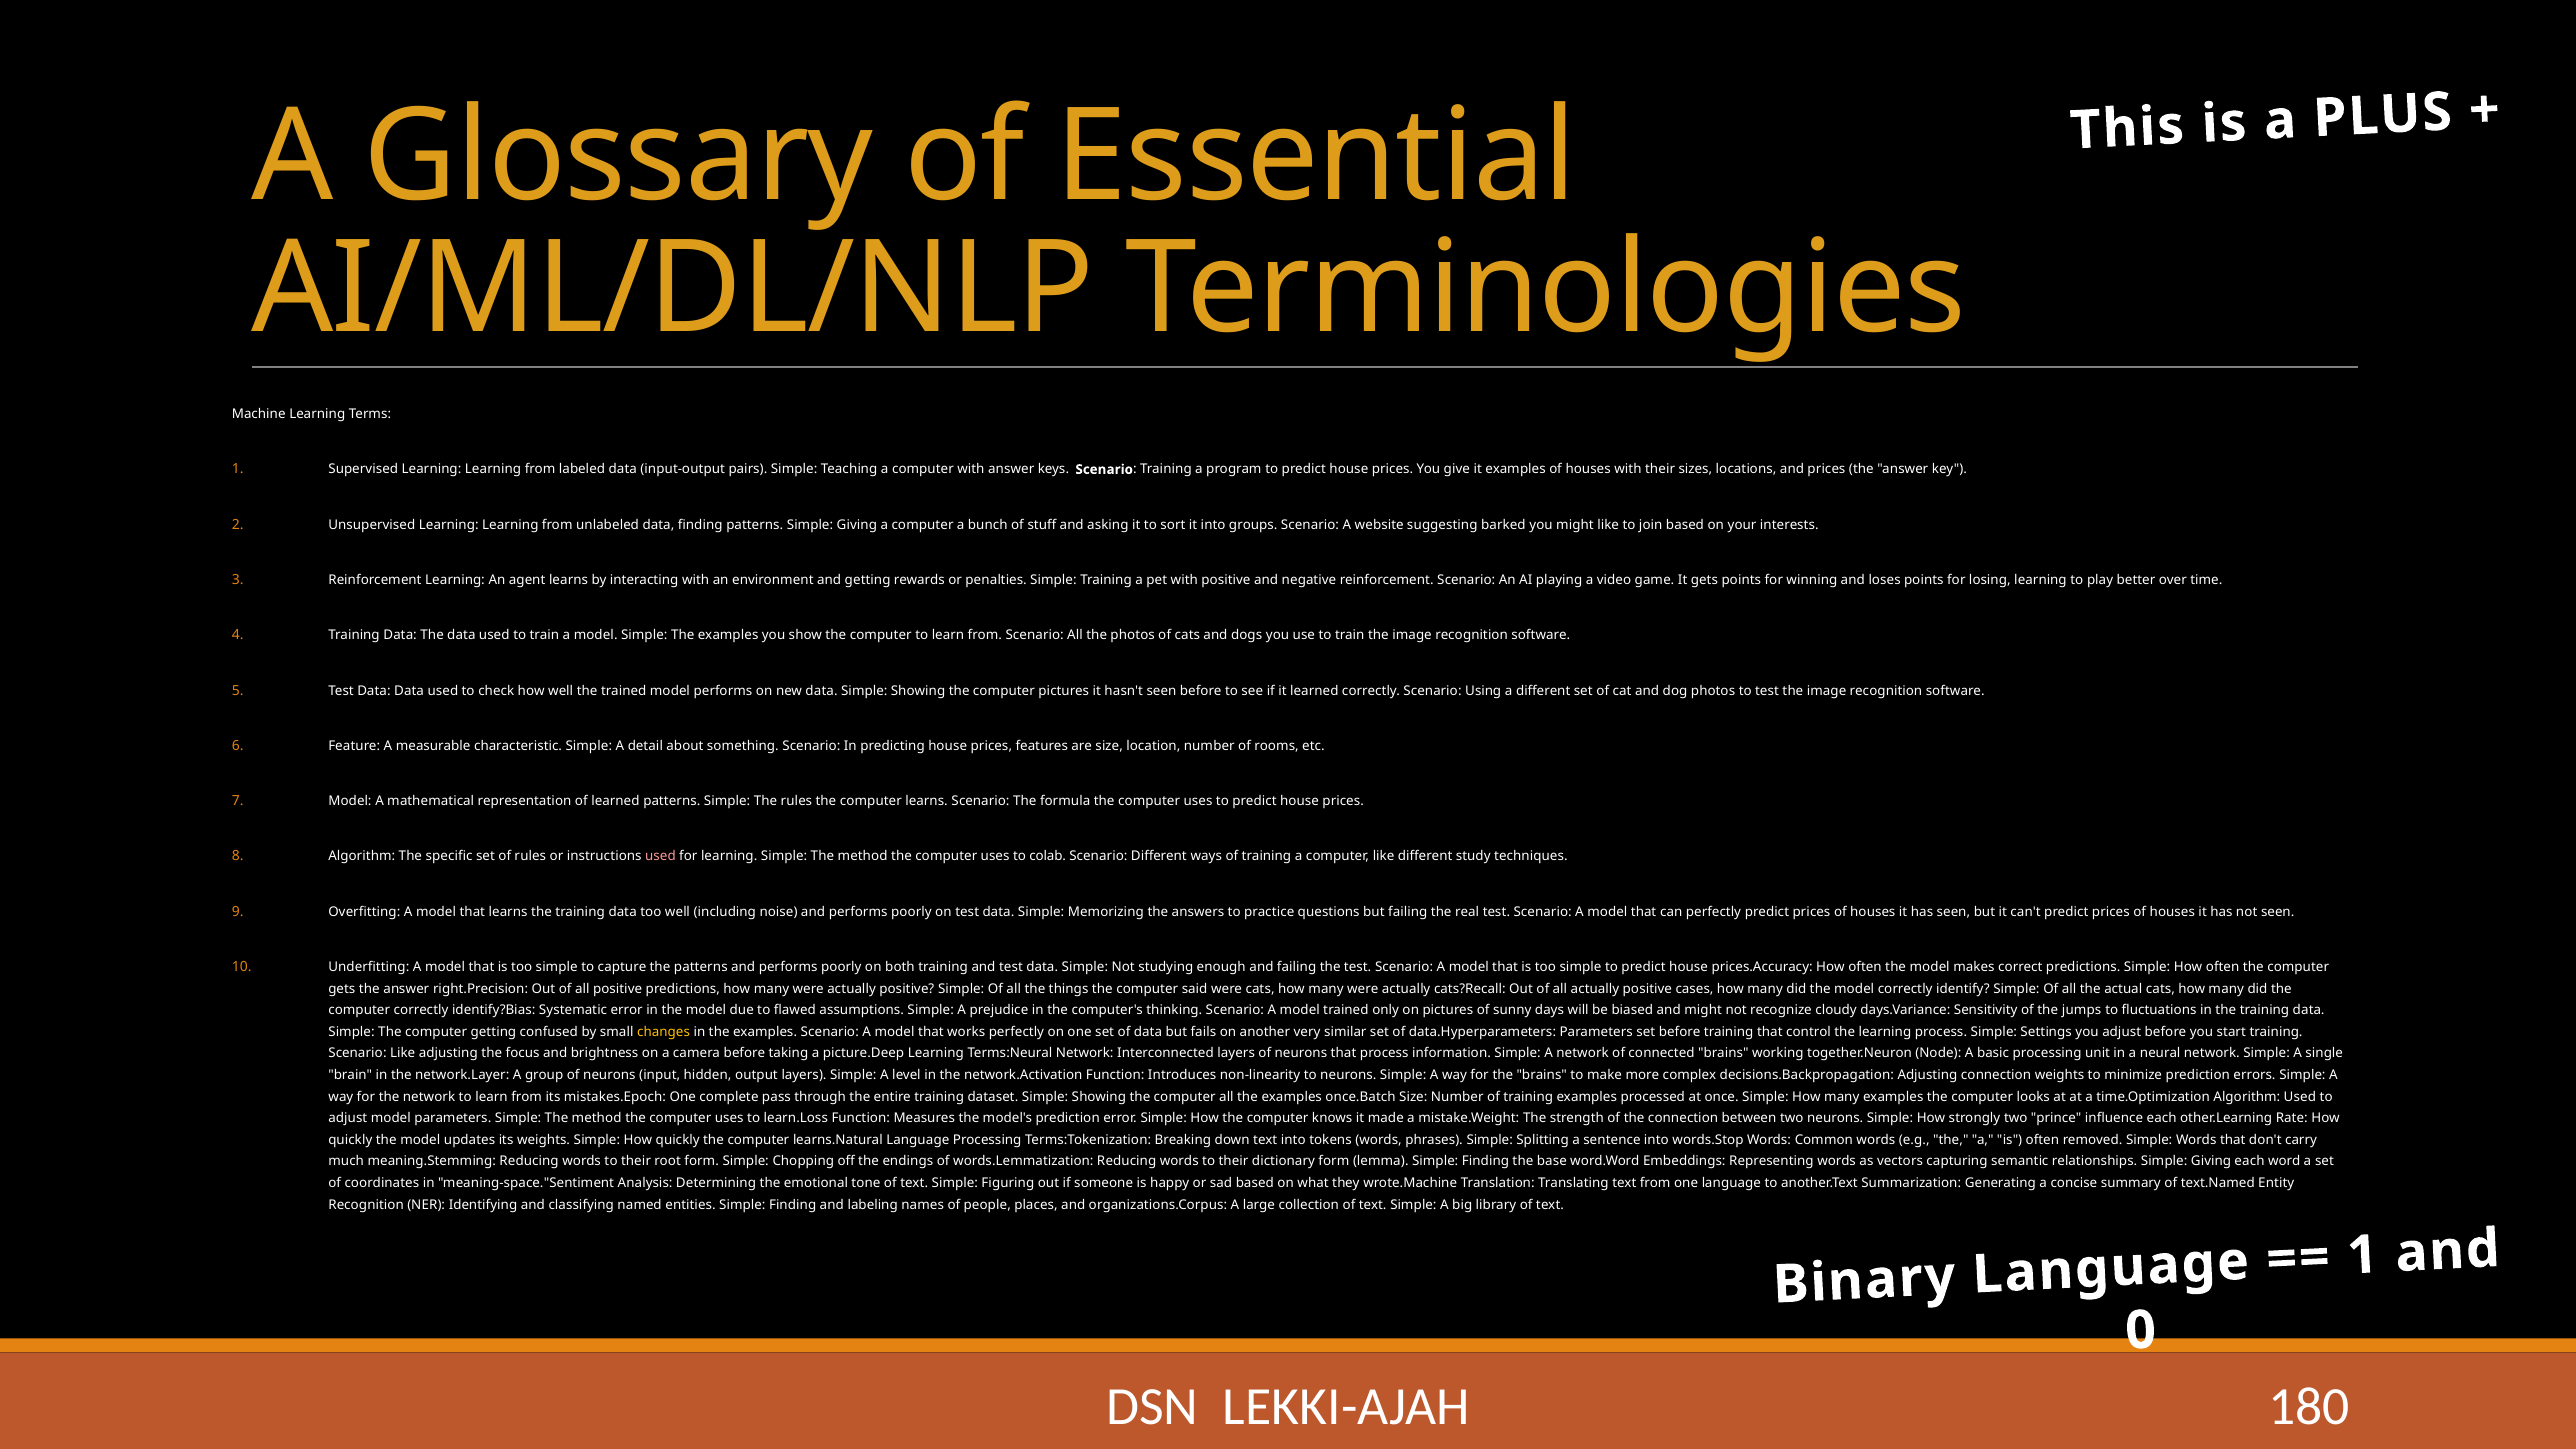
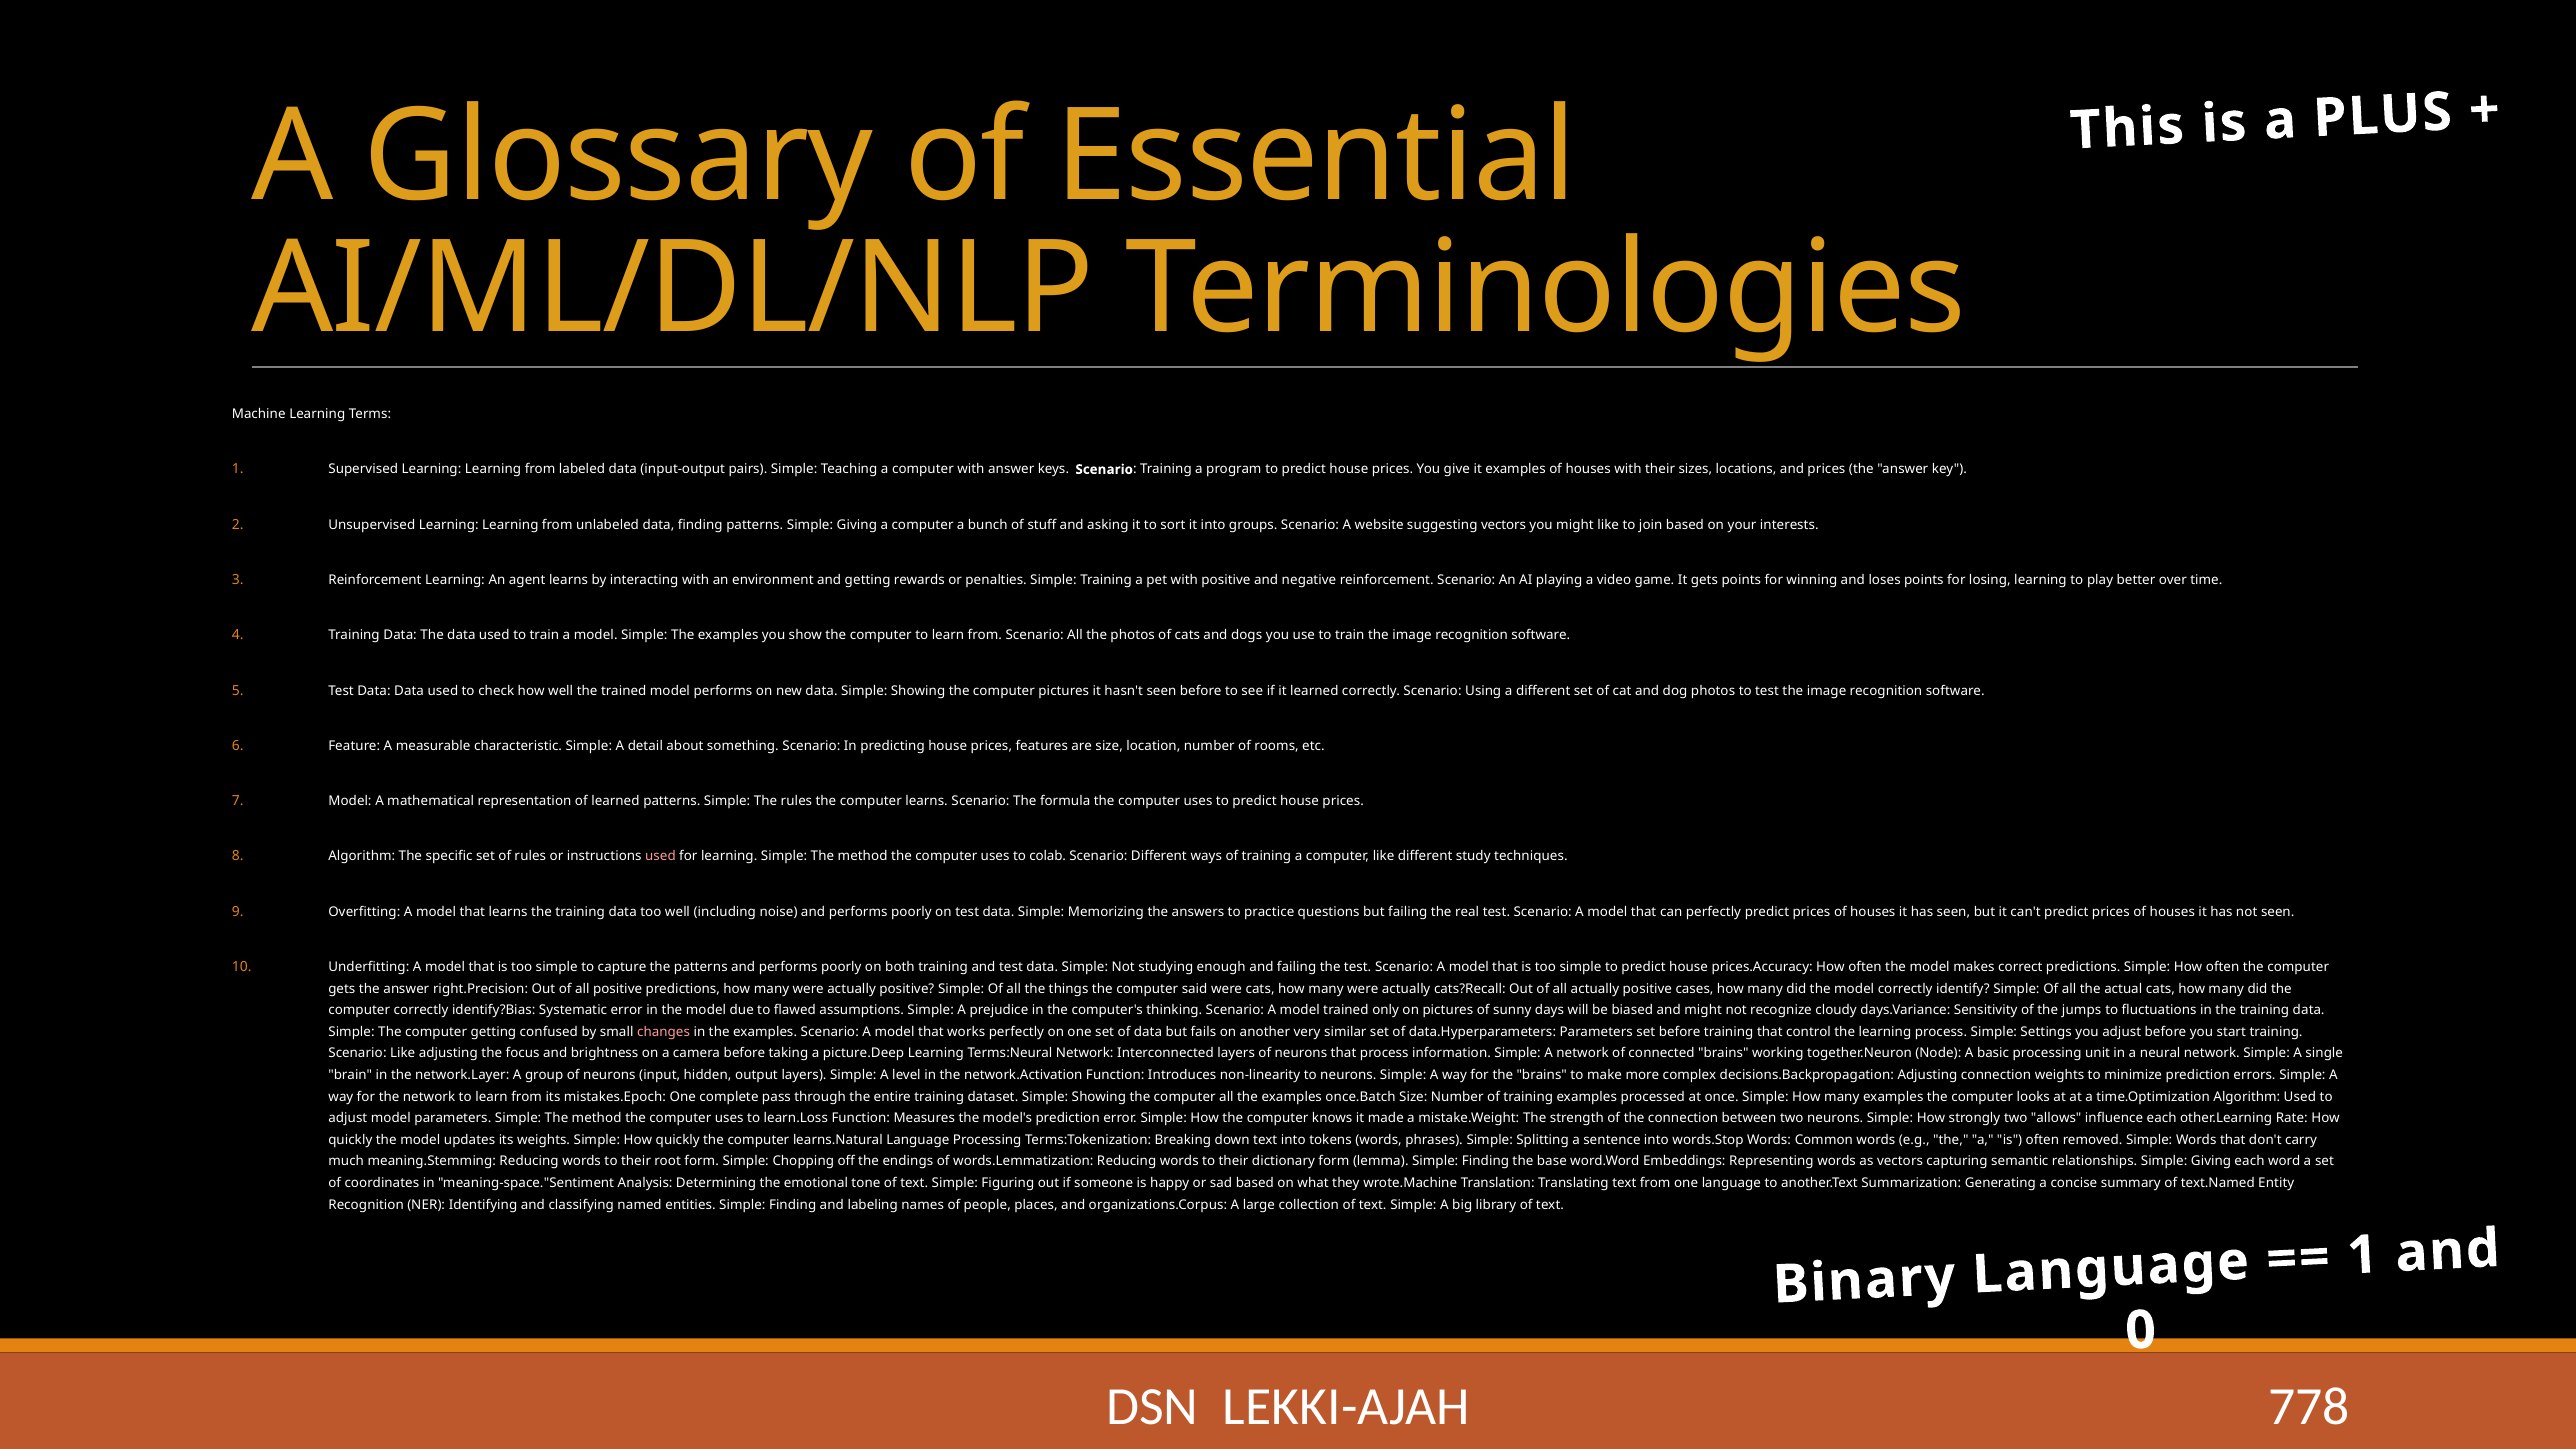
suggesting barked: barked -> vectors
changes colour: yellow -> pink
prince: prince -> allows
180: 180 -> 778
